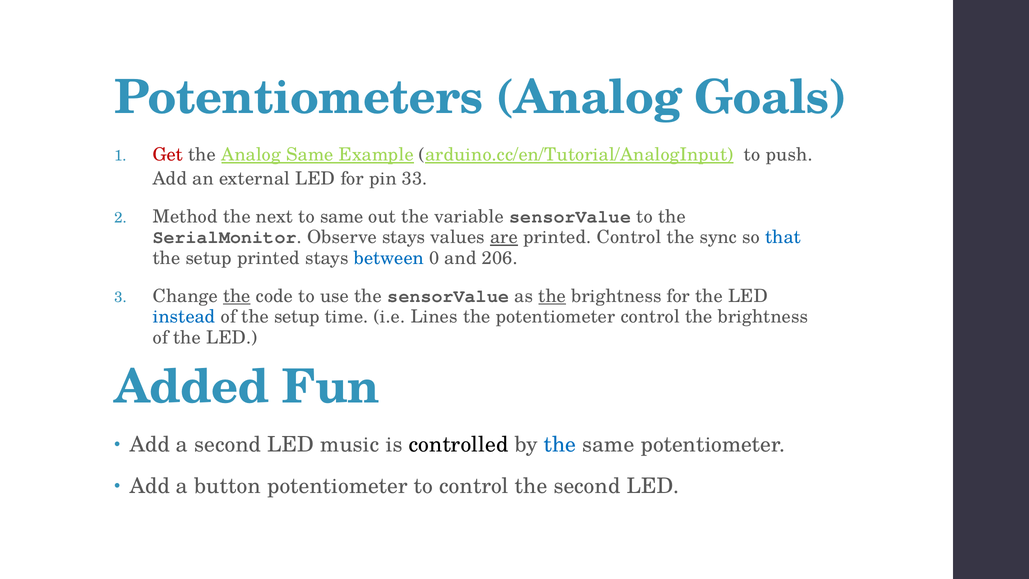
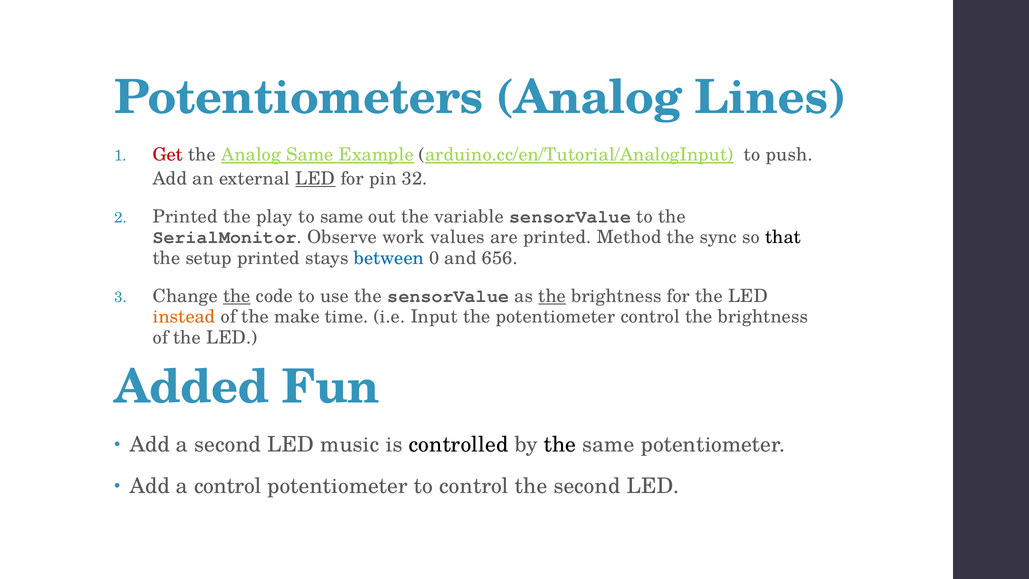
Goals: Goals -> Lines
LED at (315, 179) underline: none -> present
33: 33 -> 32
Method at (185, 217): Method -> Printed
next: next -> play
Observe stays: stays -> work
are underline: present -> none
printed Control: Control -> Method
that colour: blue -> black
206: 206 -> 656
instead colour: blue -> orange
of the setup: setup -> make
Lines: Lines -> Input
the at (560, 444) colour: blue -> black
a button: button -> control
